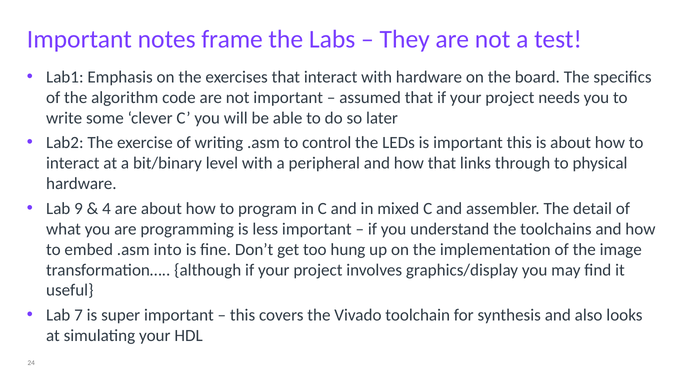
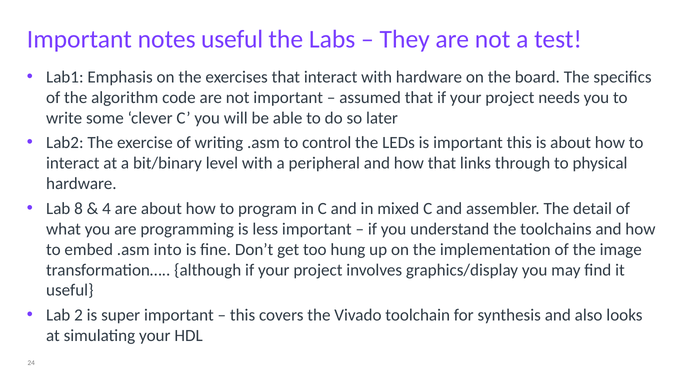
notes frame: frame -> useful
9: 9 -> 8
7: 7 -> 2
